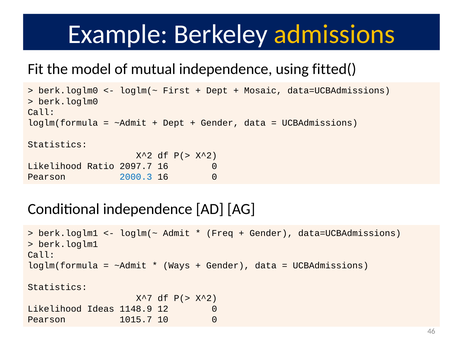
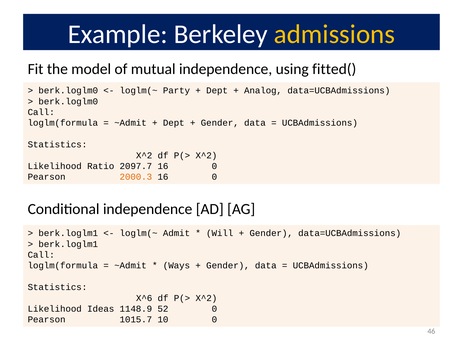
First: First -> Party
Mosaic: Mosaic -> Analog
2000.3 colour: blue -> orange
Freq: Freq -> Will
X^7: X^7 -> X^6
12: 12 -> 52
